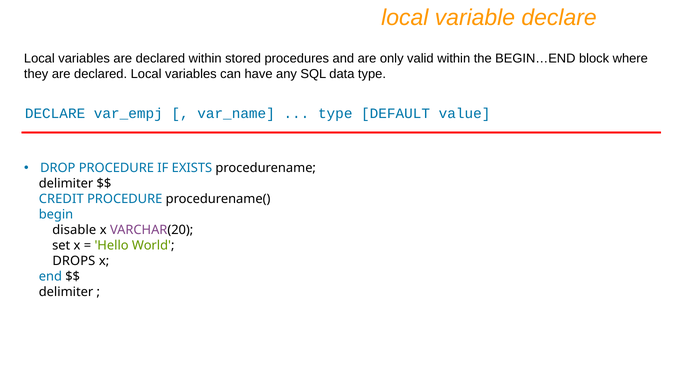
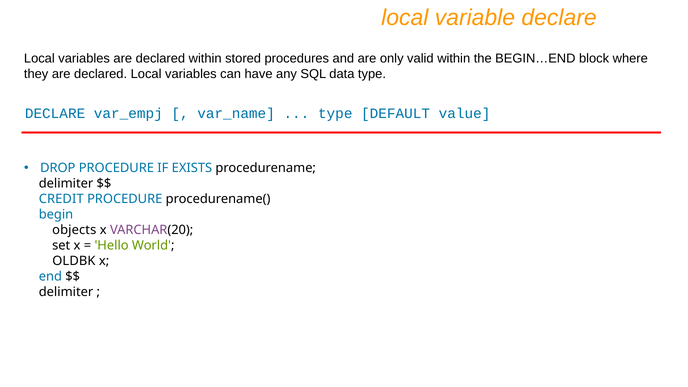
disable: disable -> objects
DROPS: DROPS -> OLDBK
